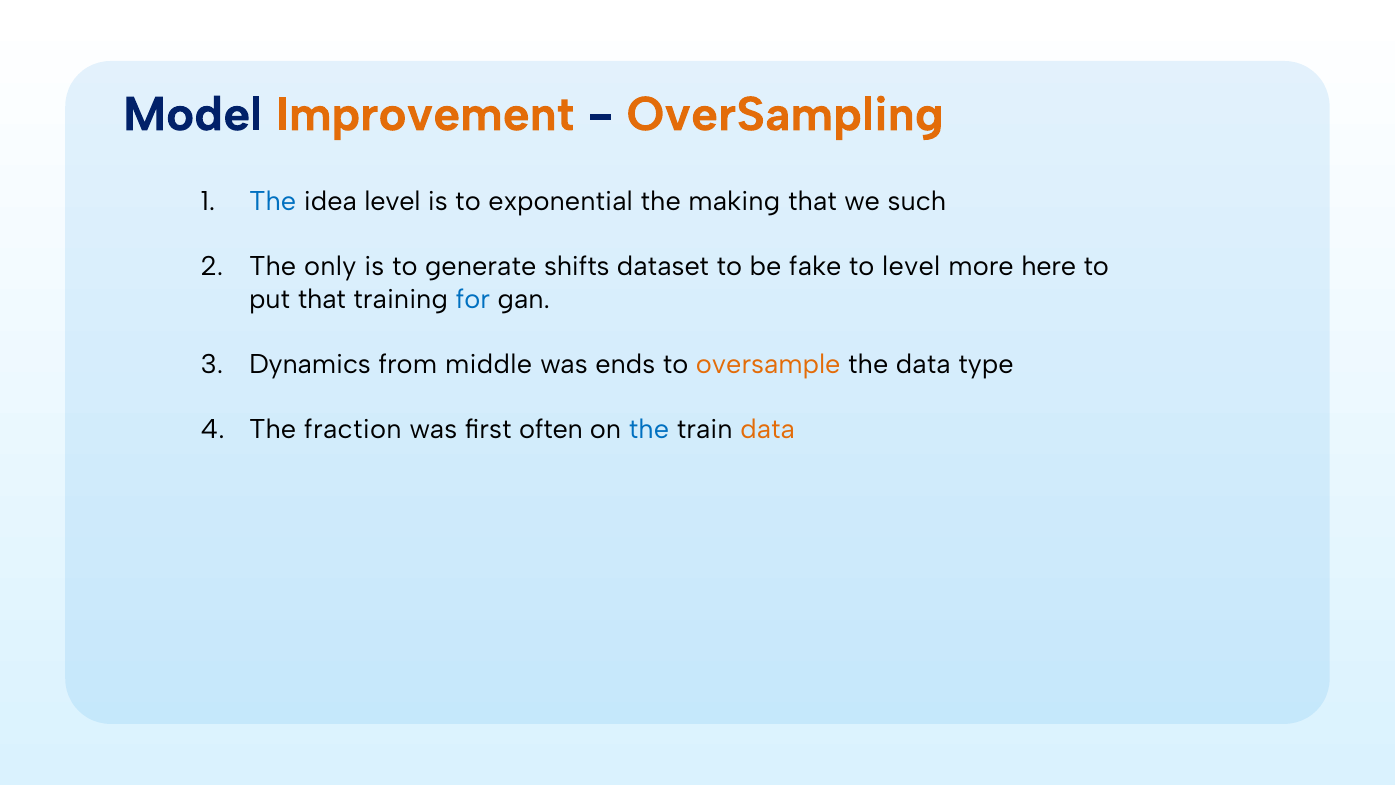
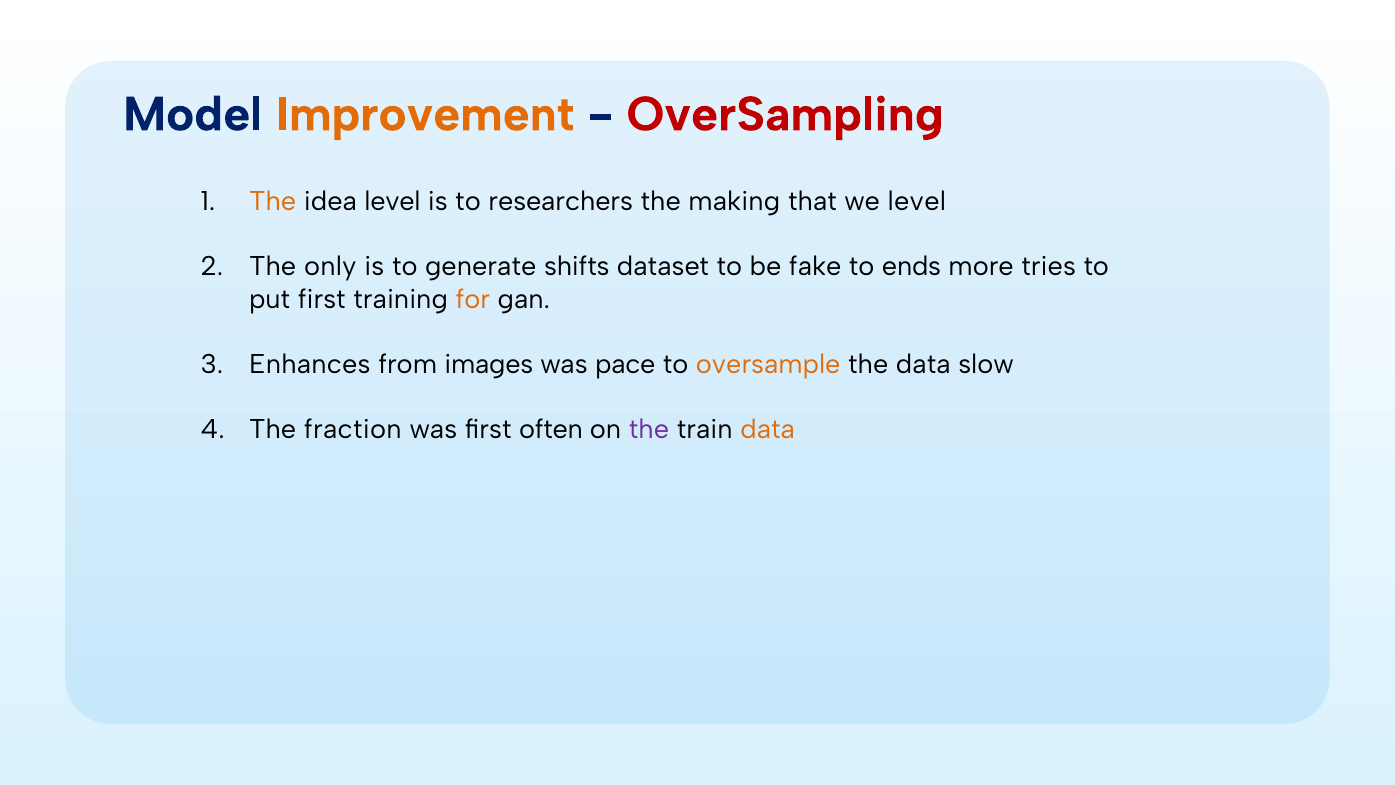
OverSampling colour: orange -> red
The at (273, 201) colour: blue -> orange
exponential: exponential -> researchers
we such: such -> level
to level: level -> ends
here: here -> tries
put that: that -> first
for colour: blue -> orange
Dynamics: Dynamics -> Enhances
middle: middle -> images
ends: ends -> pace
type: type -> slow
the at (649, 429) colour: blue -> purple
